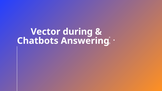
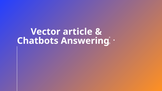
during: during -> article
